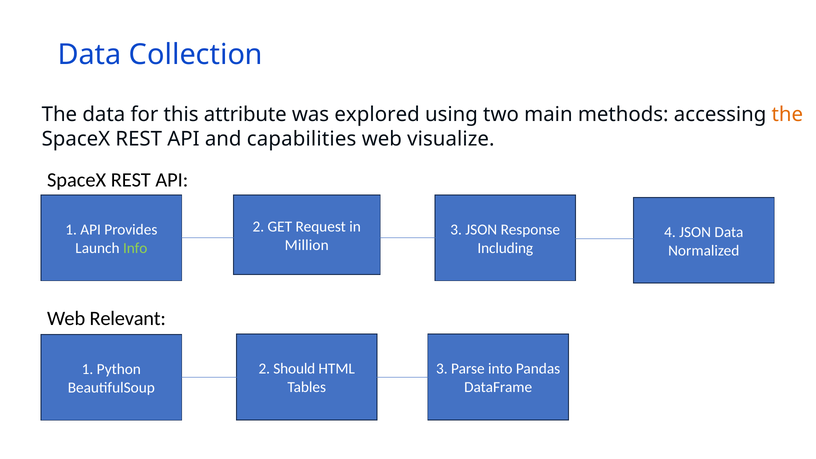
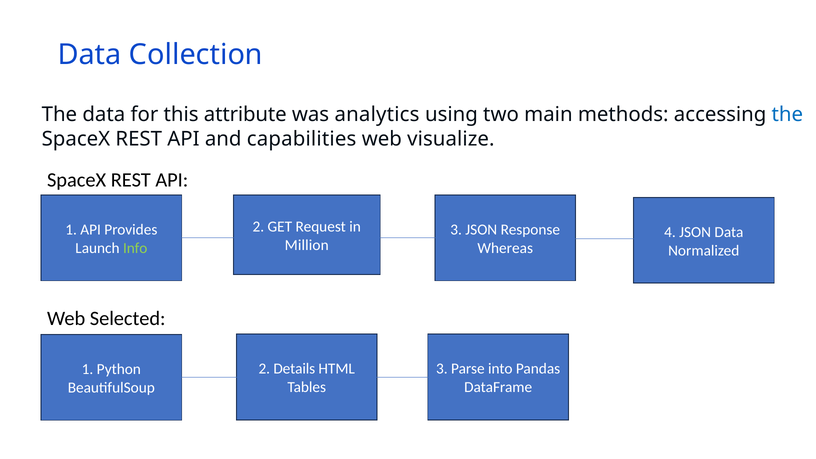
explored: explored -> analytics
the at (787, 114) colour: orange -> blue
Including: Including -> Whereas
Relevant: Relevant -> Selected
Should: Should -> Details
